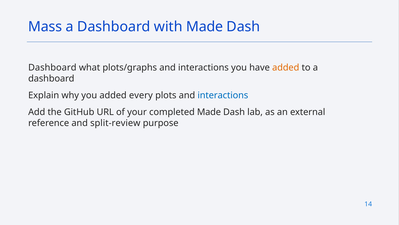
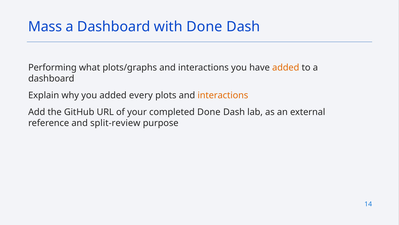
with Made: Made -> Done
Dashboard at (52, 67): Dashboard -> Performing
interactions at (223, 95) colour: blue -> orange
completed Made: Made -> Done
